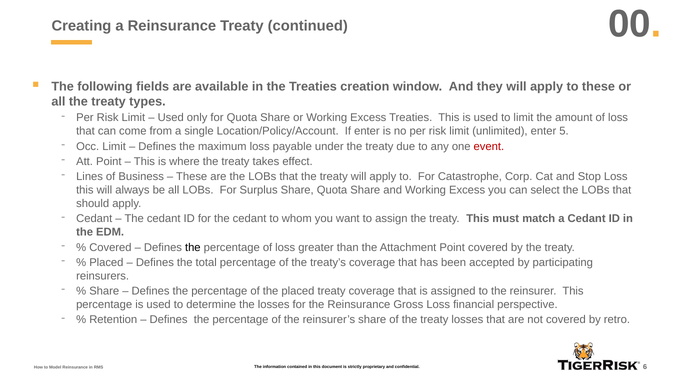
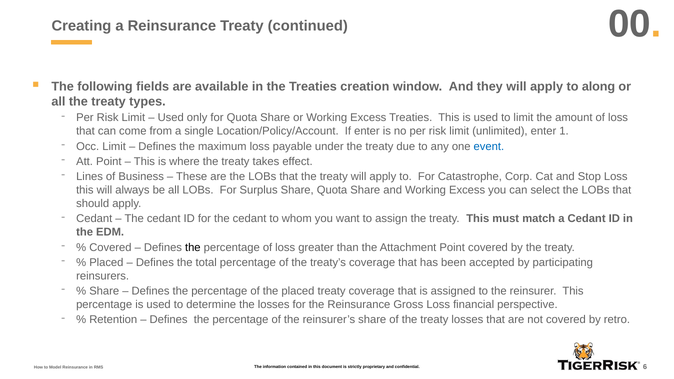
to these: these -> along
5: 5 -> 1
event colour: red -> blue
